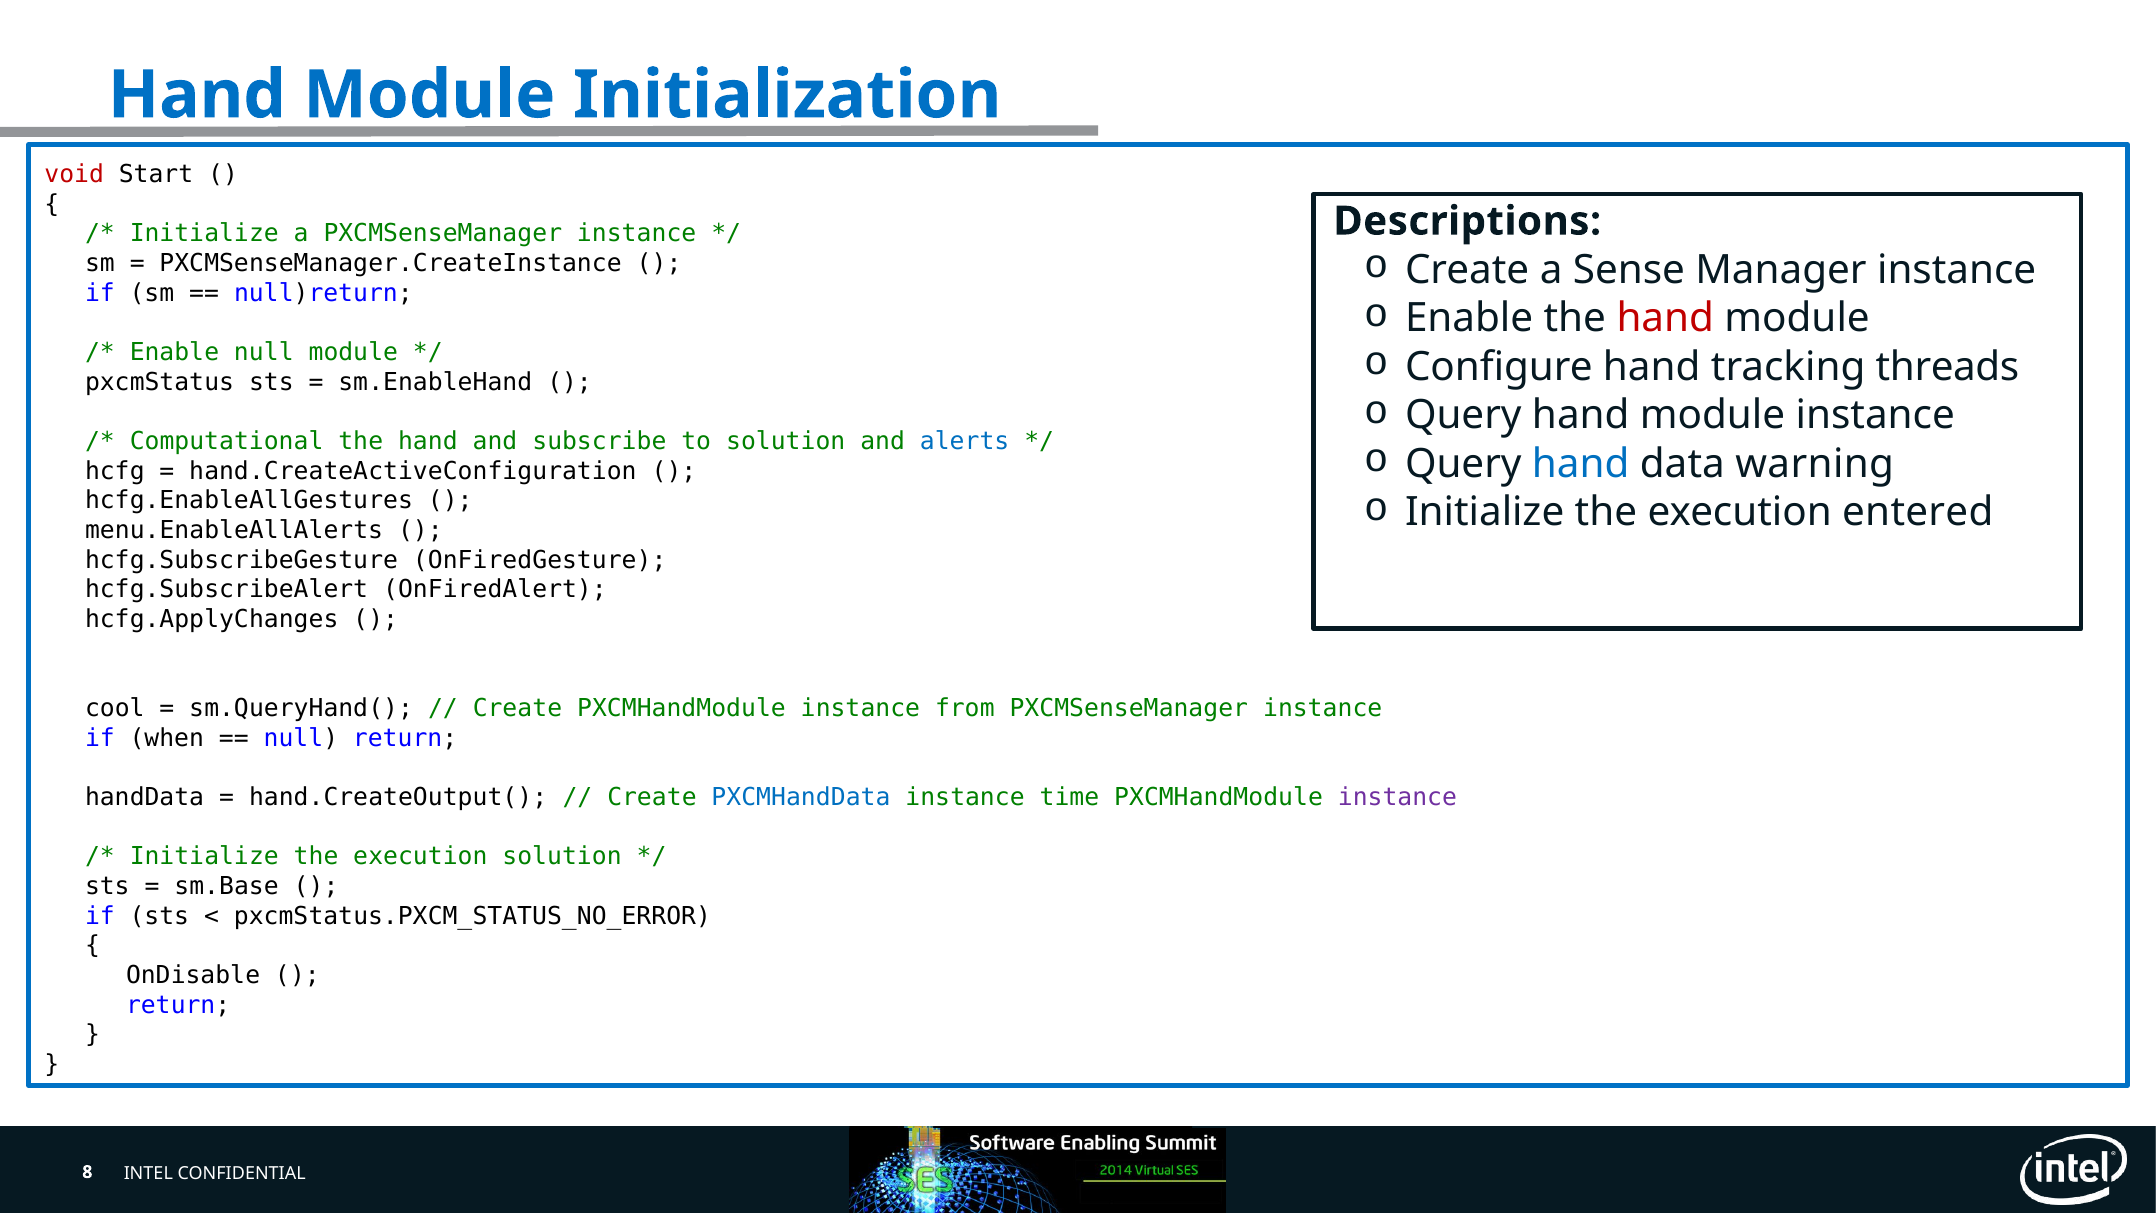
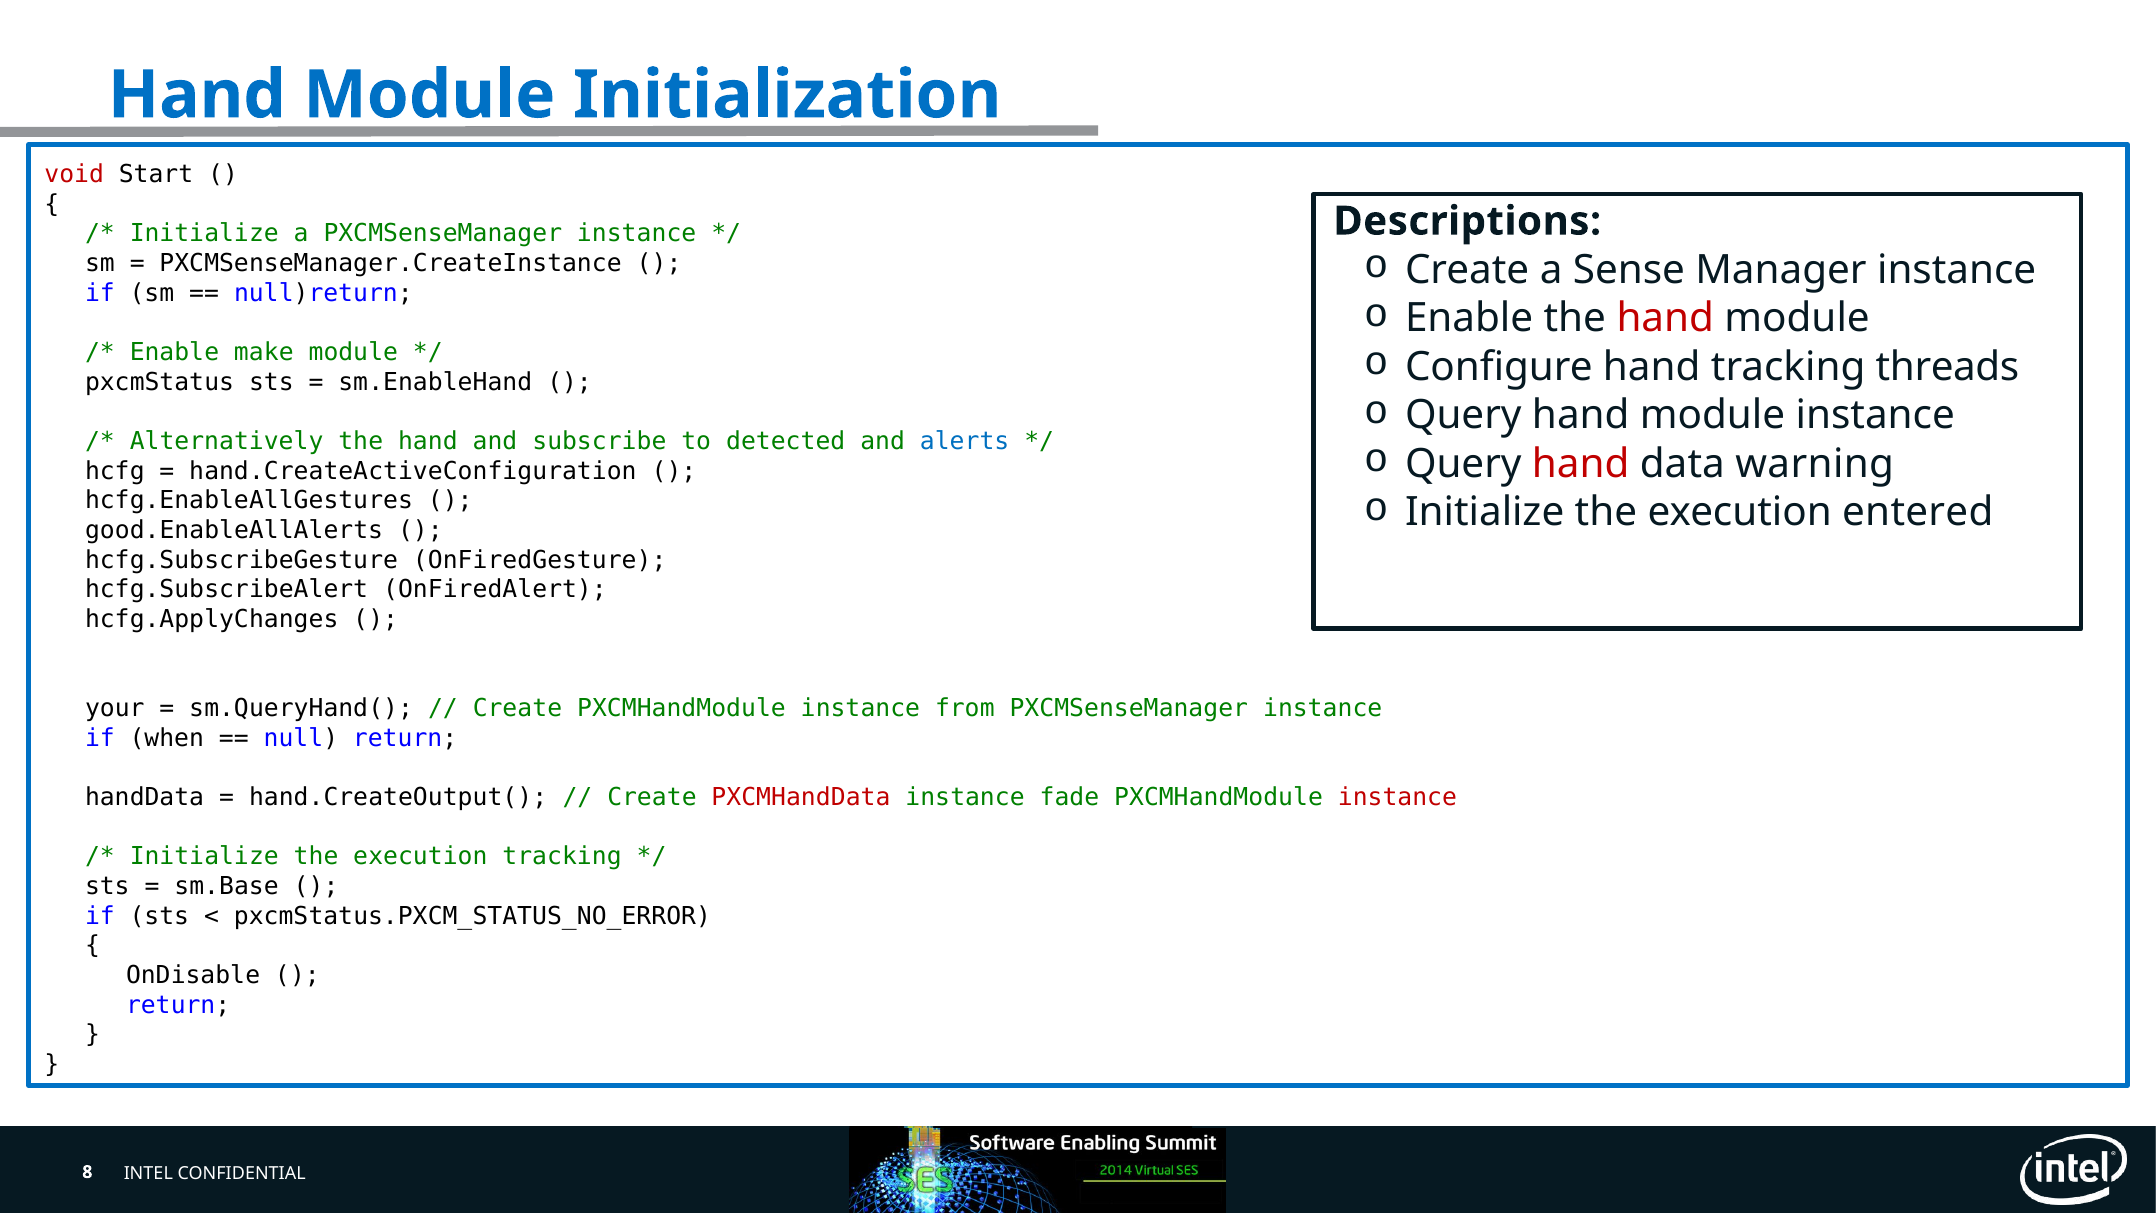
Enable null: null -> make
Computational: Computational -> Alternatively
to solution: solution -> detected
hand at (1581, 464) colour: blue -> red
menu.EnableAllAlerts: menu.EnableAllAlerts -> good.EnableAllAlerts
cool: cool -> your
PXCMHandData colour: blue -> red
time: time -> fade
instance at (1397, 797) colour: purple -> red
execution solution: solution -> tracking
